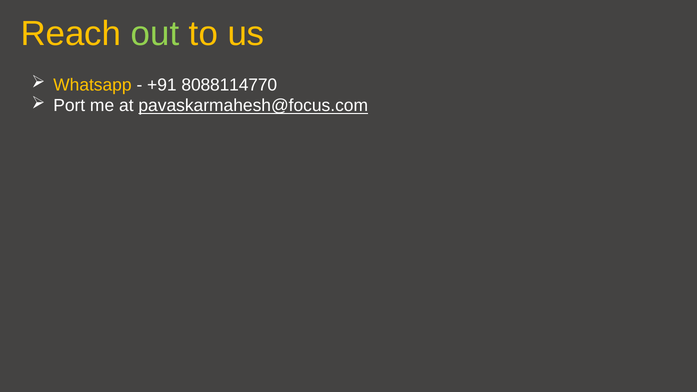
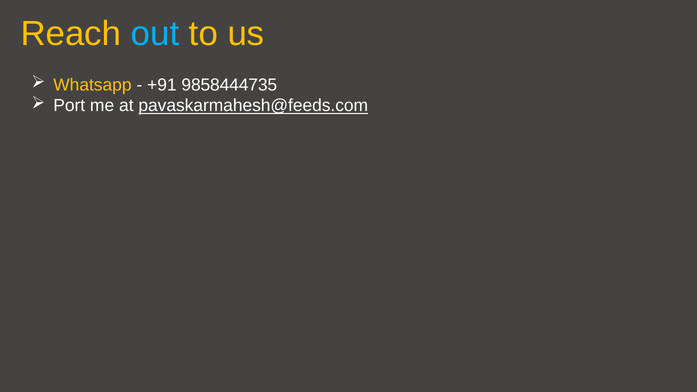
out colour: light green -> light blue
8088114770: 8088114770 -> 9858444735
pavaskarmahesh@focus.com: pavaskarmahesh@focus.com -> pavaskarmahesh@feeds.com
